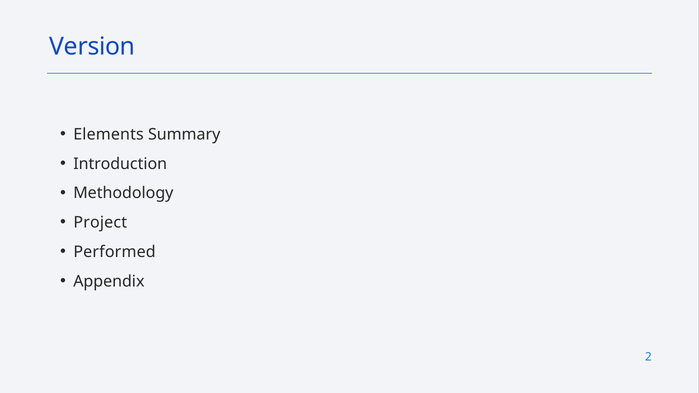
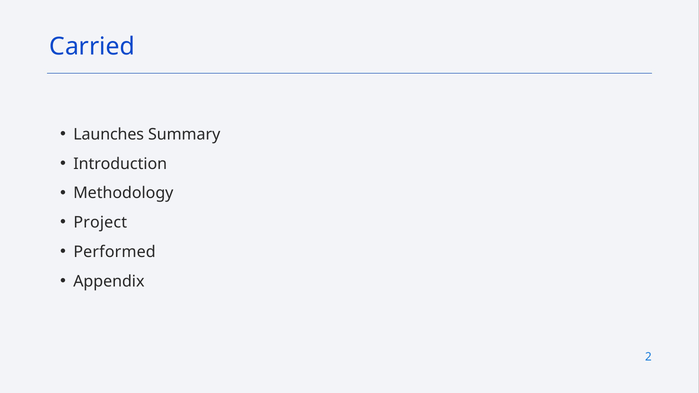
Version: Version -> Carried
Elements: Elements -> Launches
